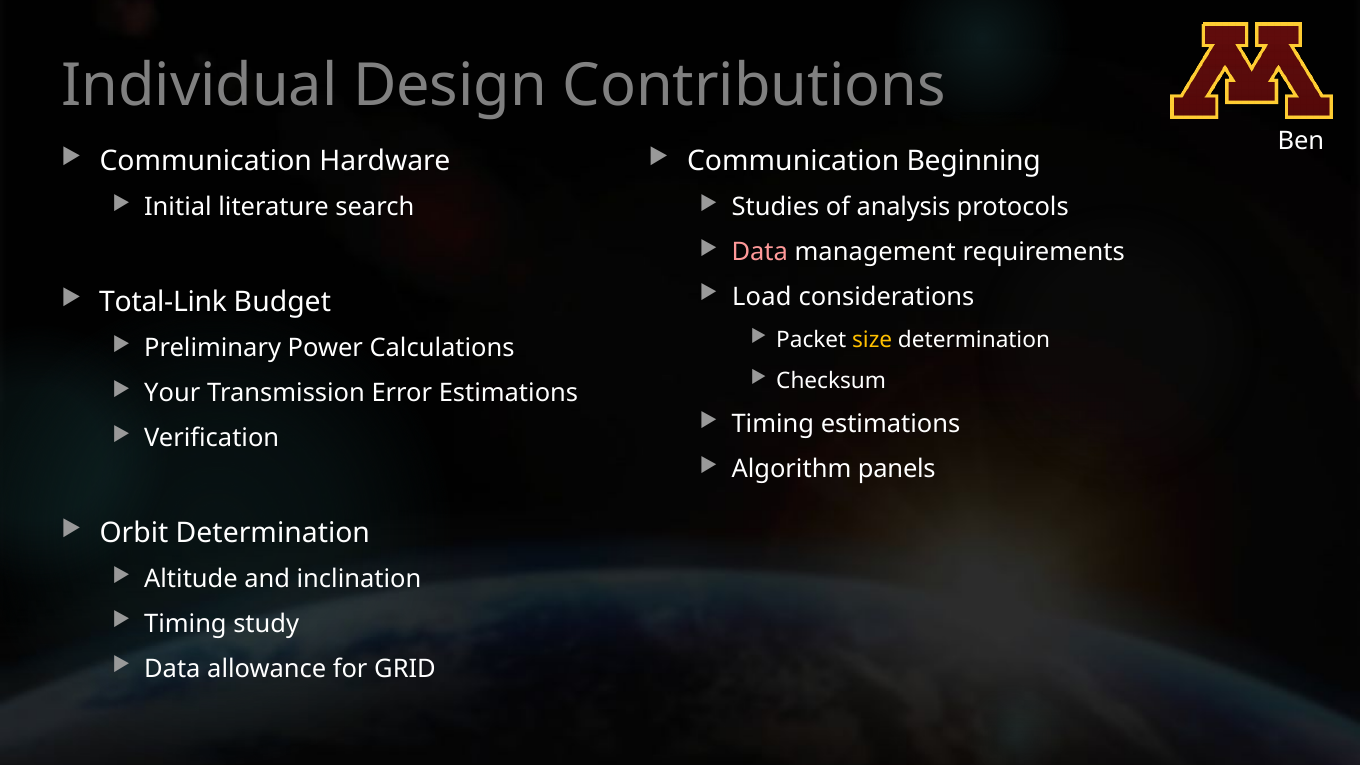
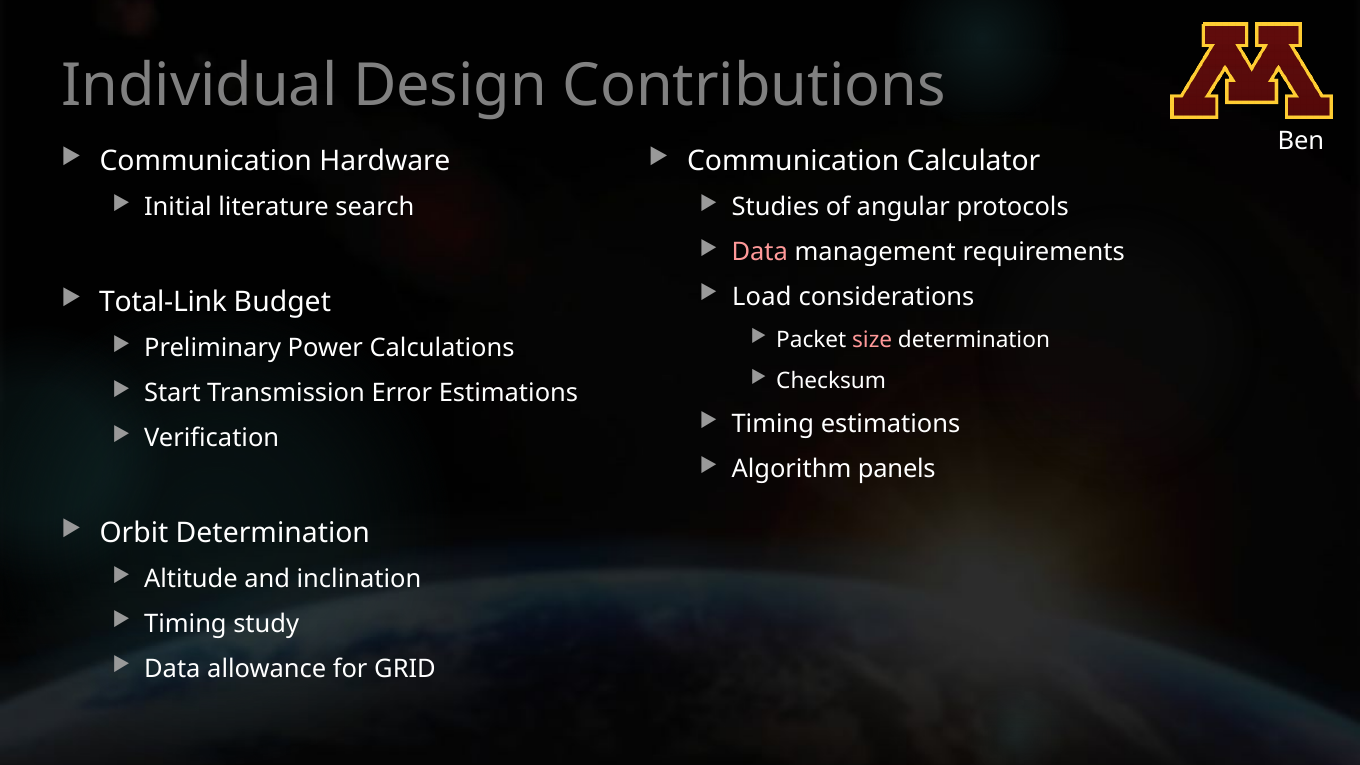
Beginning: Beginning -> Calculator
analysis: analysis -> angular
size colour: yellow -> pink
Your: Your -> Start
